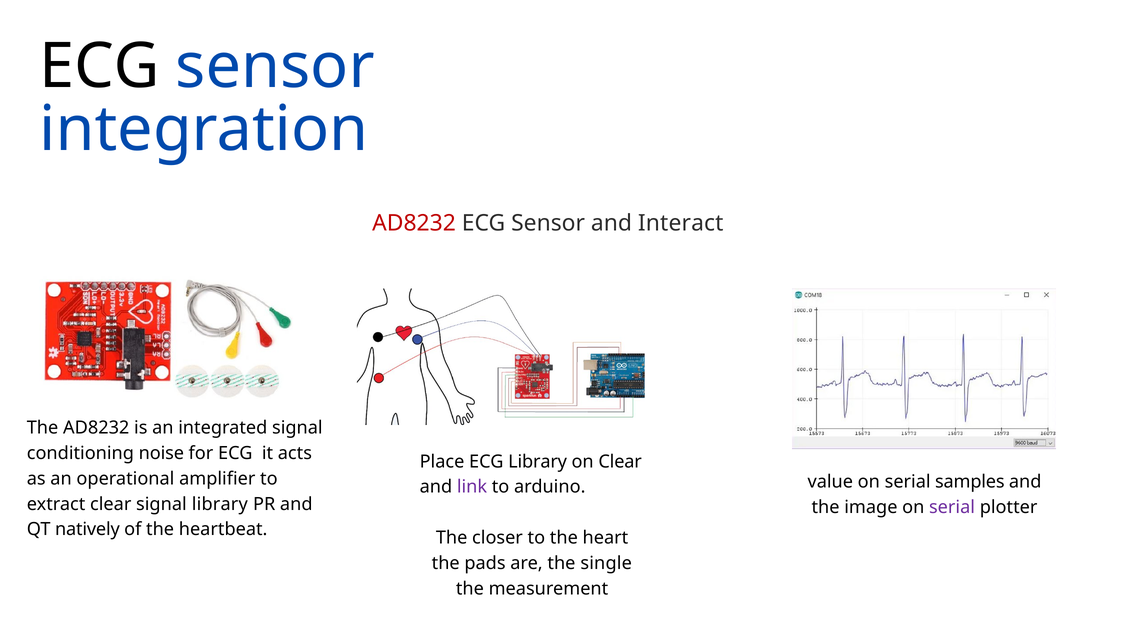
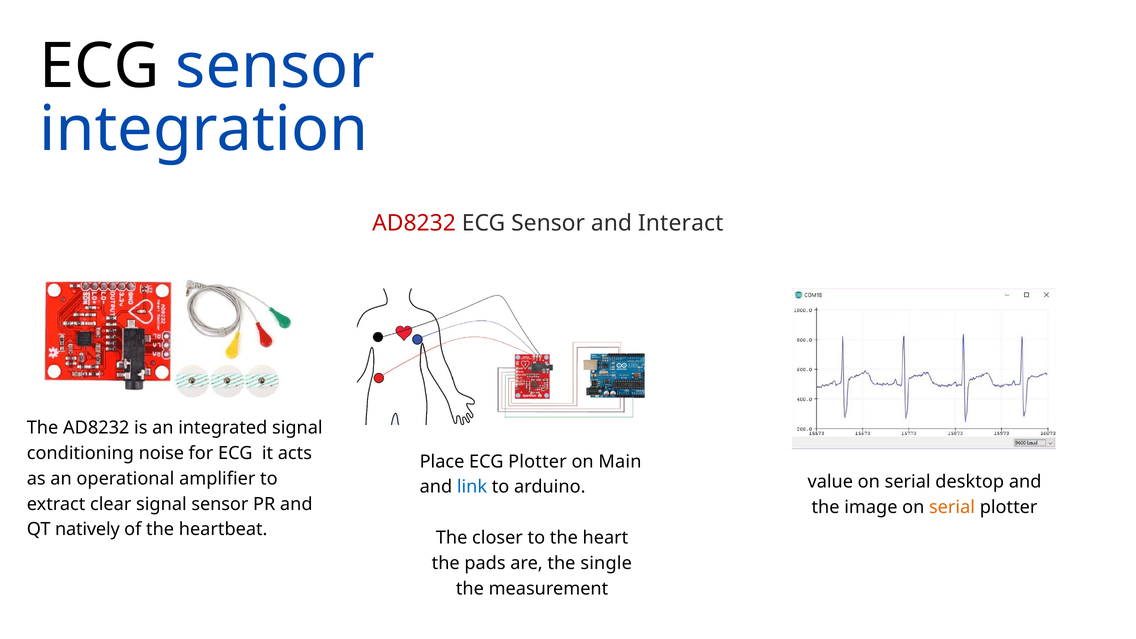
ECG Library: Library -> Plotter
on Clear: Clear -> Main
link colour: purple -> blue
samples: samples -> desktop
signal library: library -> sensor
serial at (952, 507) colour: purple -> orange
